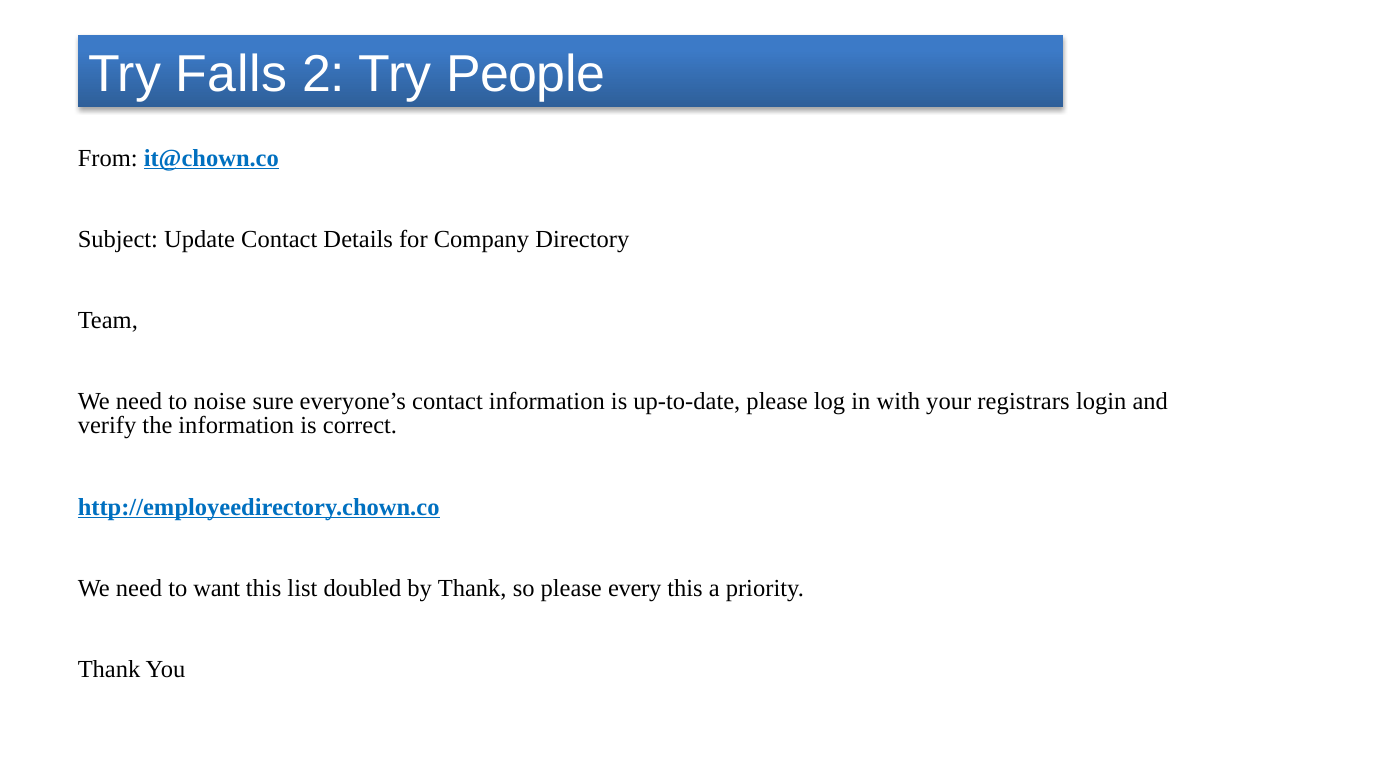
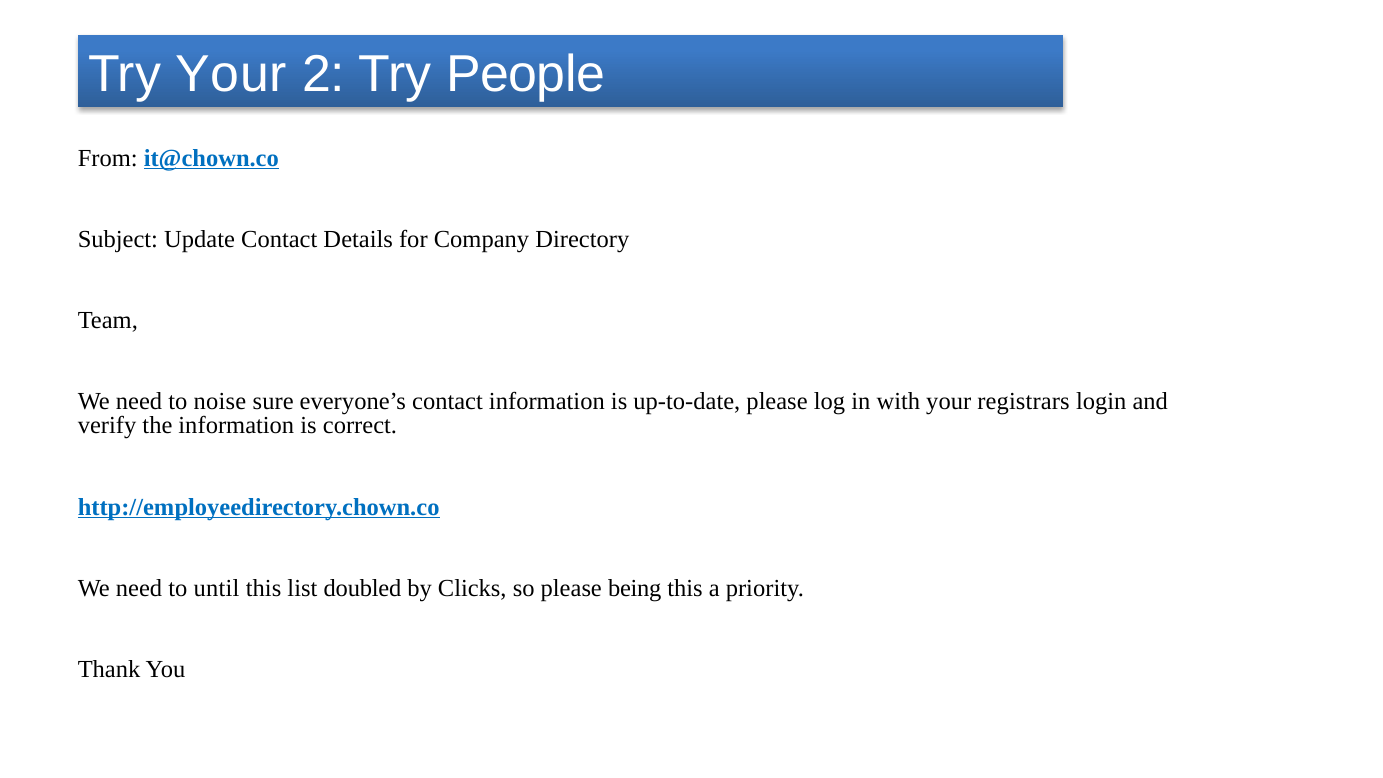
Try Falls: Falls -> Your
want: want -> until
by Thank: Thank -> Clicks
every: every -> being
